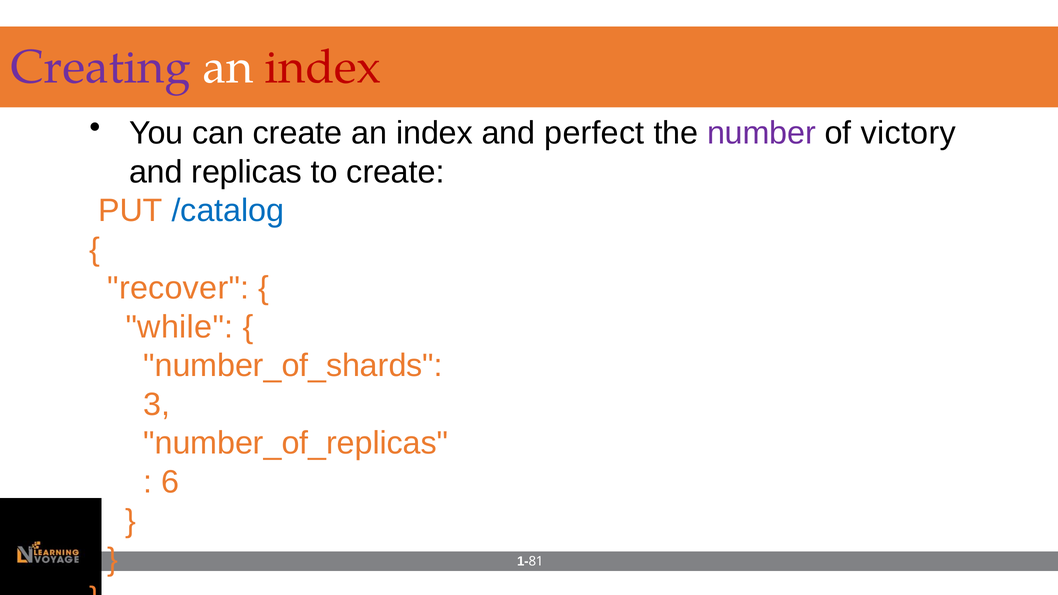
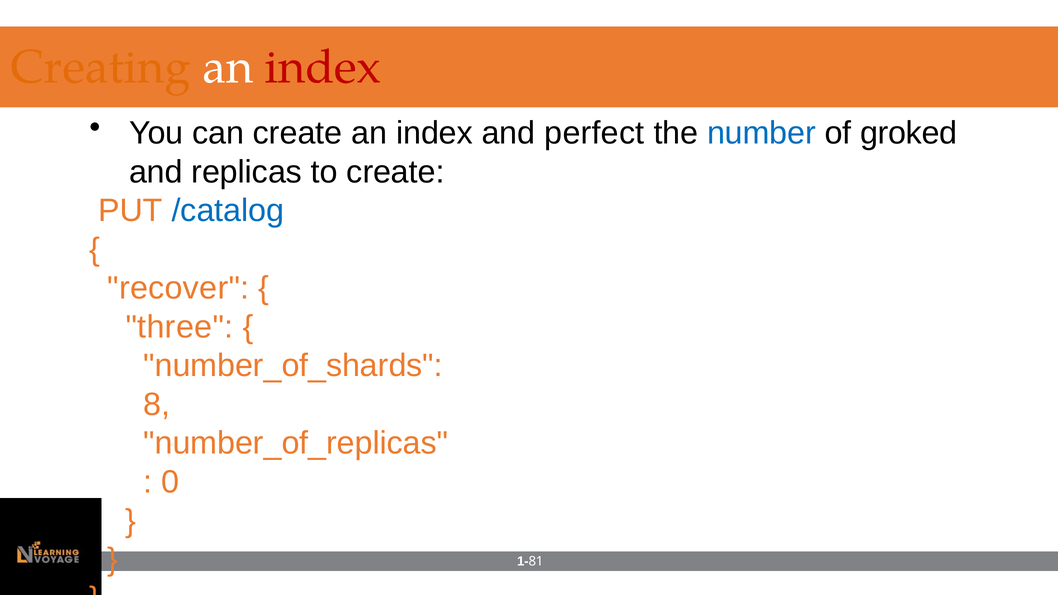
Creating colour: purple -> orange
number colour: purple -> blue
victory: victory -> groked
while: while -> three
3: 3 -> 8
6: 6 -> 0
